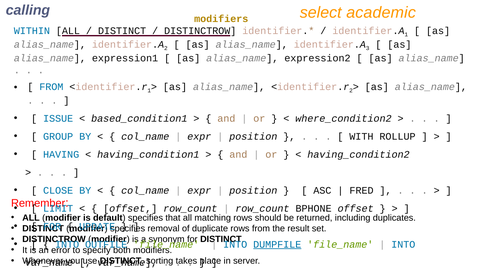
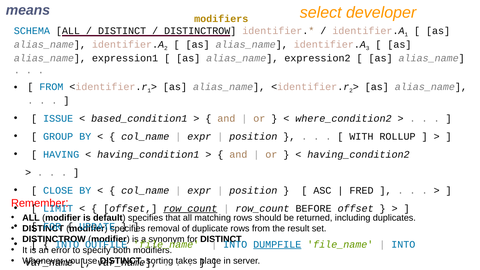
calling: calling -> means
academic: academic -> developer
WITHIN: WITHIN -> SCHEMA
row_count at (190, 208) underline: none -> present
BPHONE: BPHONE -> BEFORE
